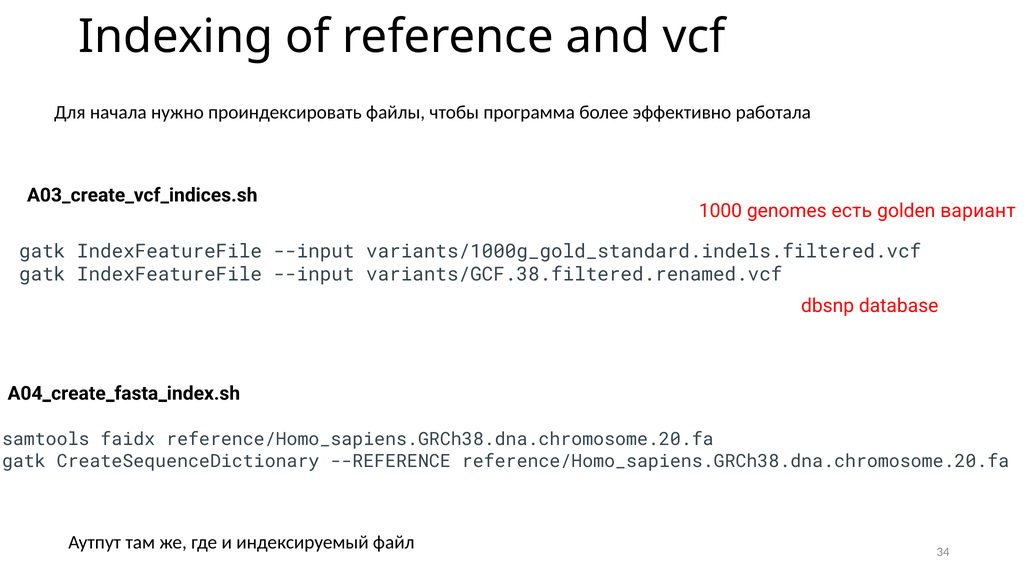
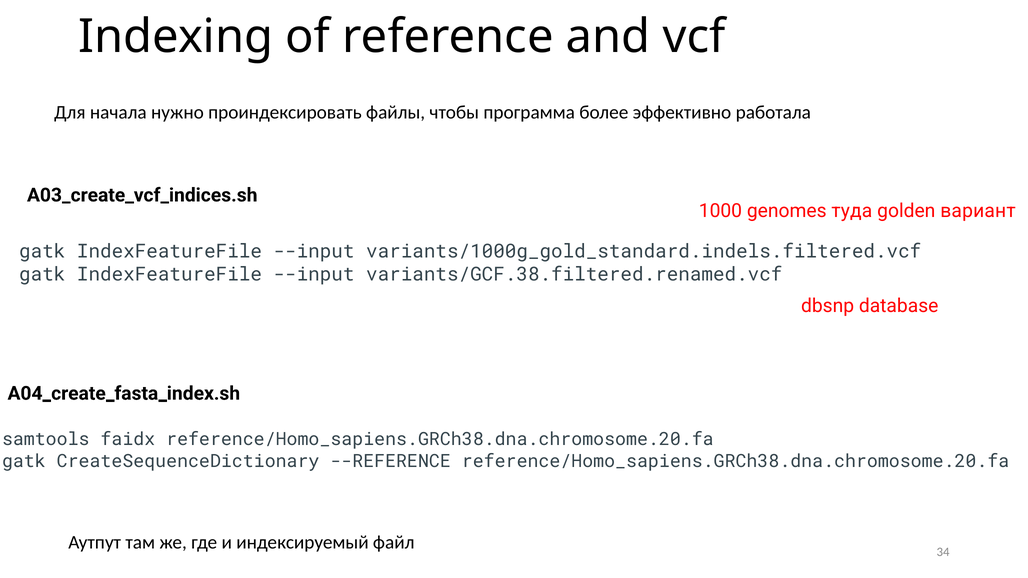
есть: есть -> туда
